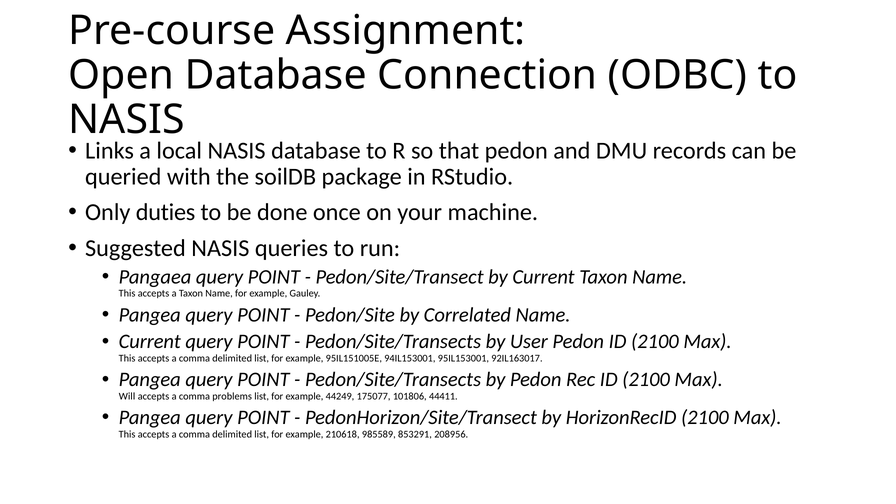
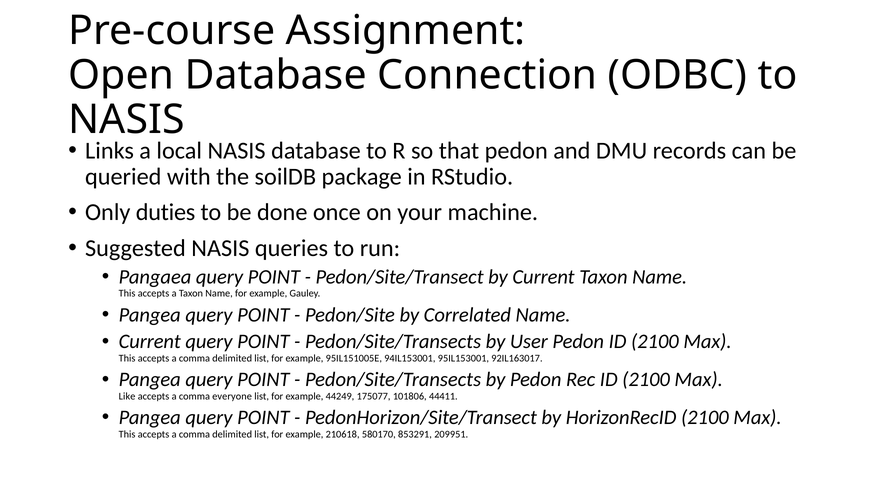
Will: Will -> Like
problems: problems -> everyone
985589: 985589 -> 580170
208956: 208956 -> 209951
